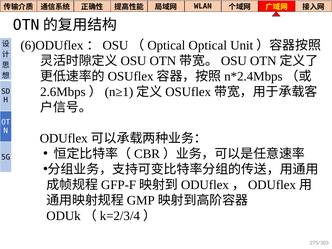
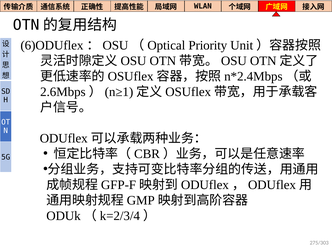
Optical at (208, 45): Optical -> Priority
